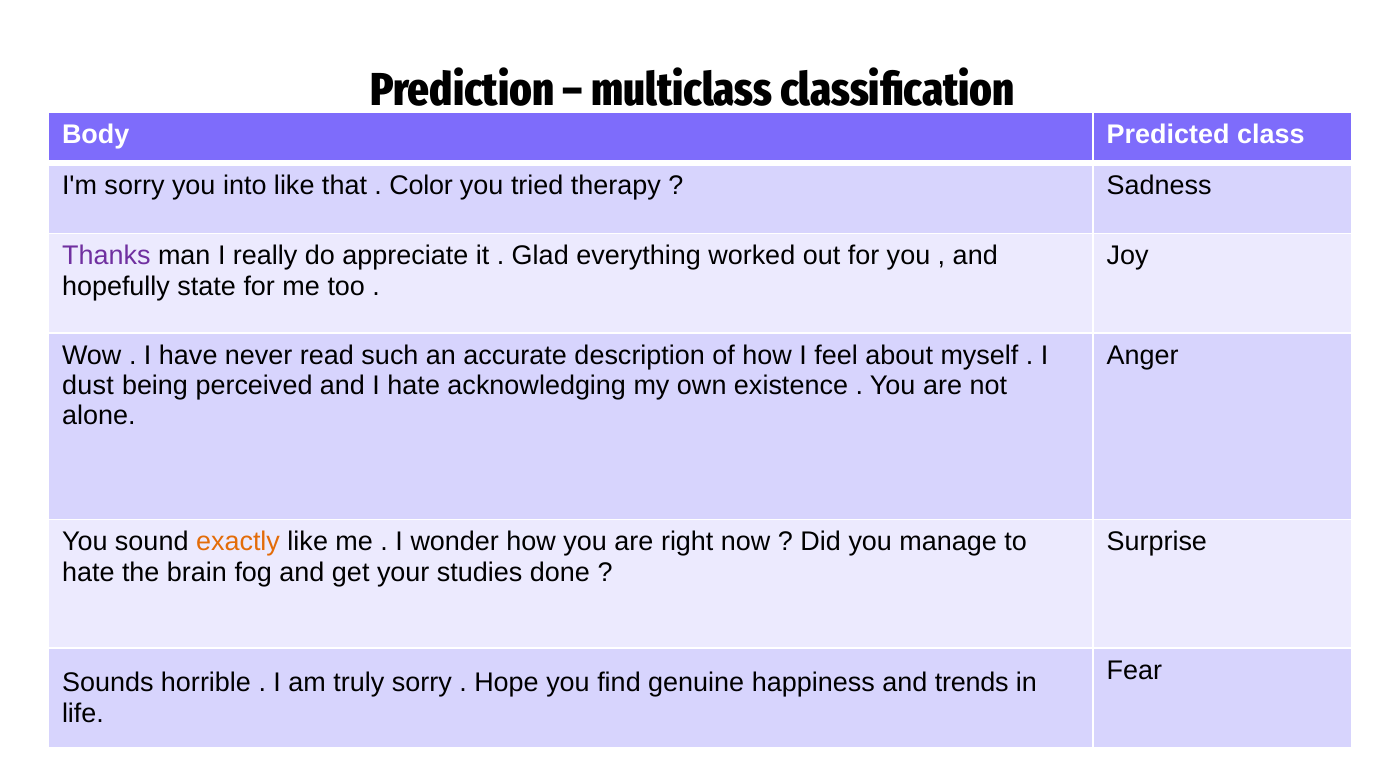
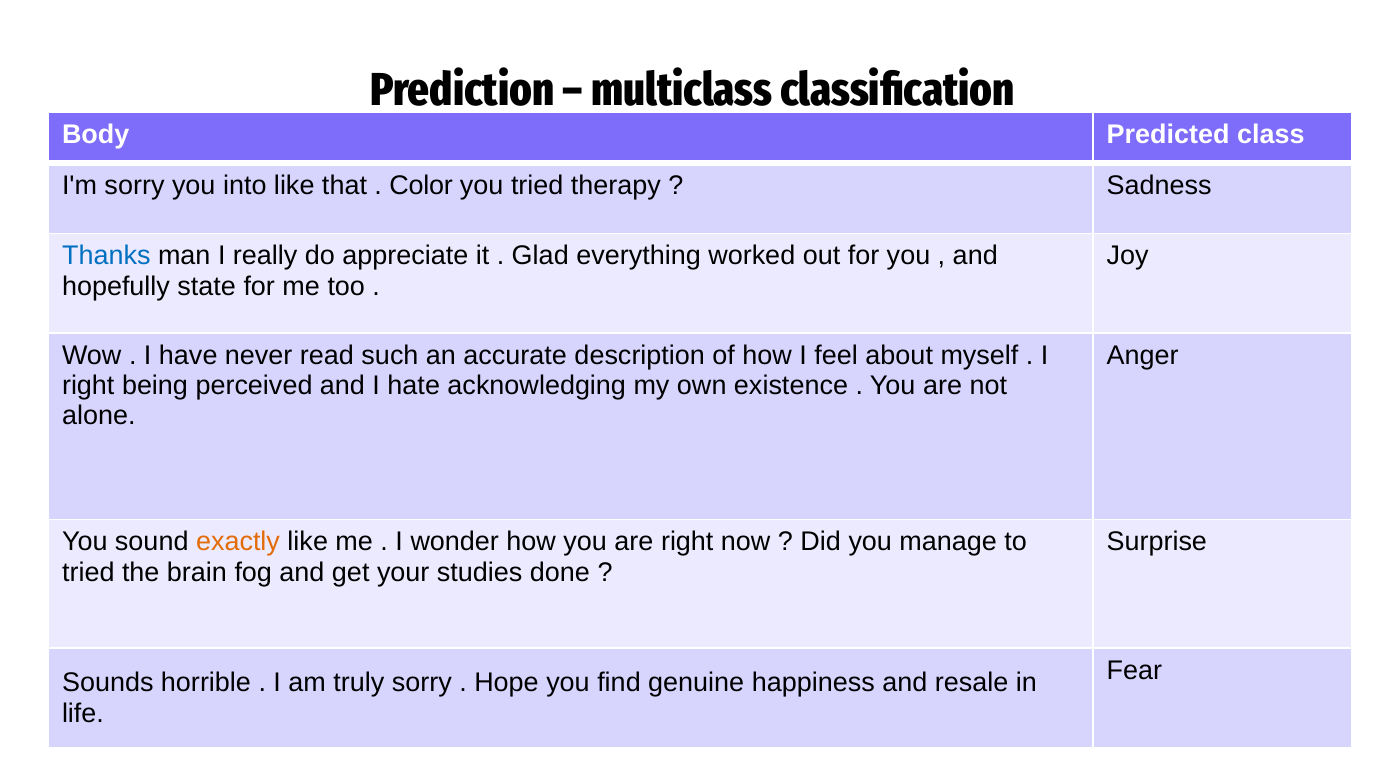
Thanks colour: purple -> blue
dust at (88, 386): dust -> right
hate at (88, 573): hate -> tried
trends: trends -> resale
